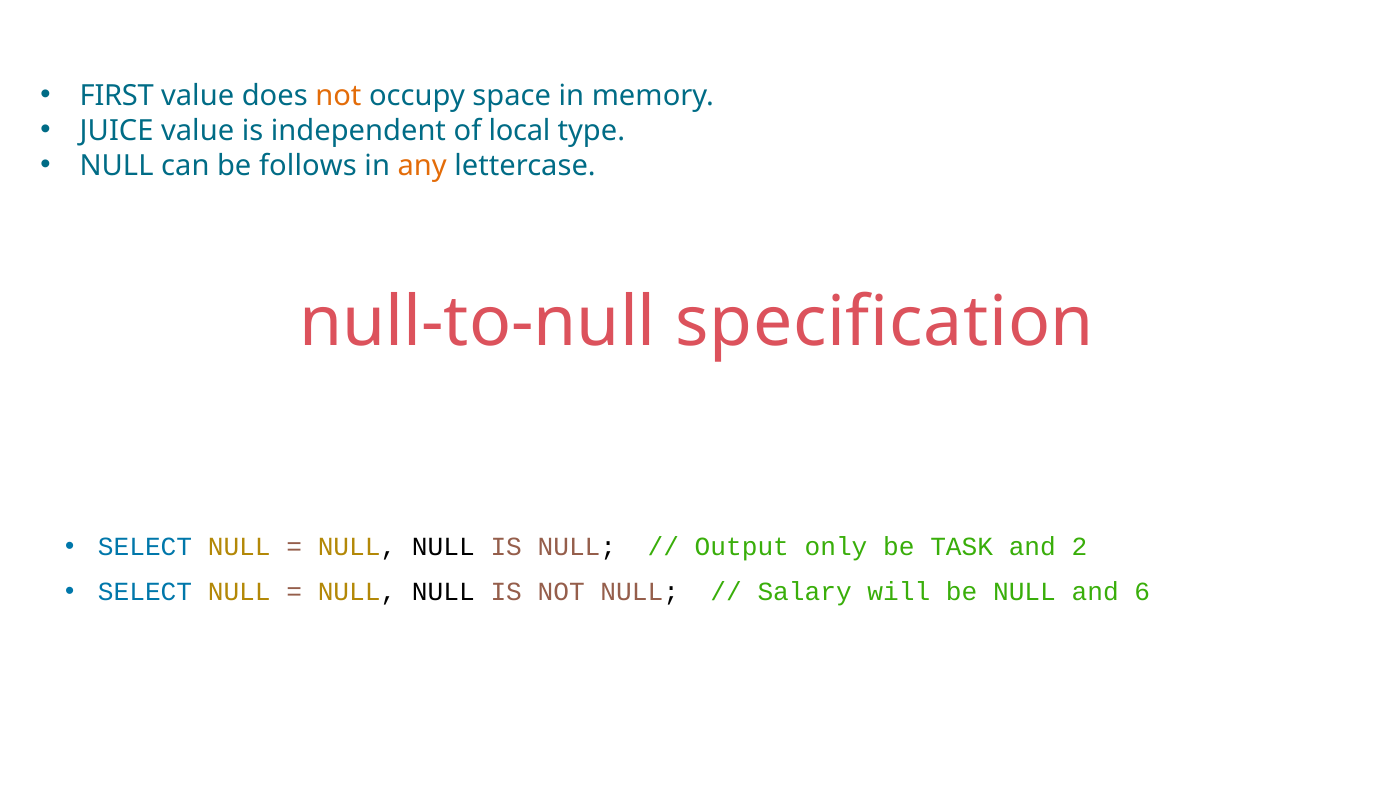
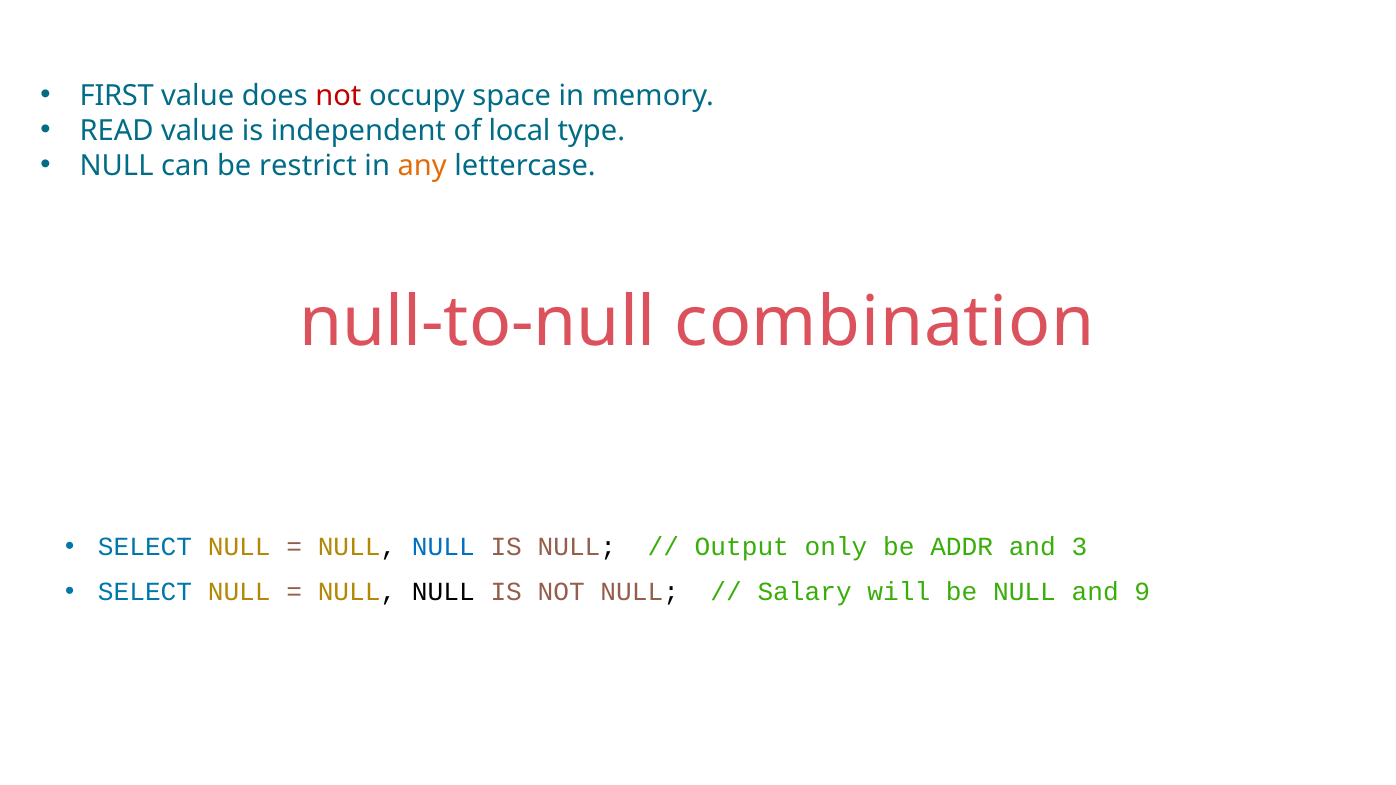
not at (338, 96) colour: orange -> red
JUICE: JUICE -> READ
follows: follows -> restrict
specification: specification -> combination
NULL at (443, 547) colour: black -> blue
TASK: TASK -> ADDR
2: 2 -> 3
6: 6 -> 9
